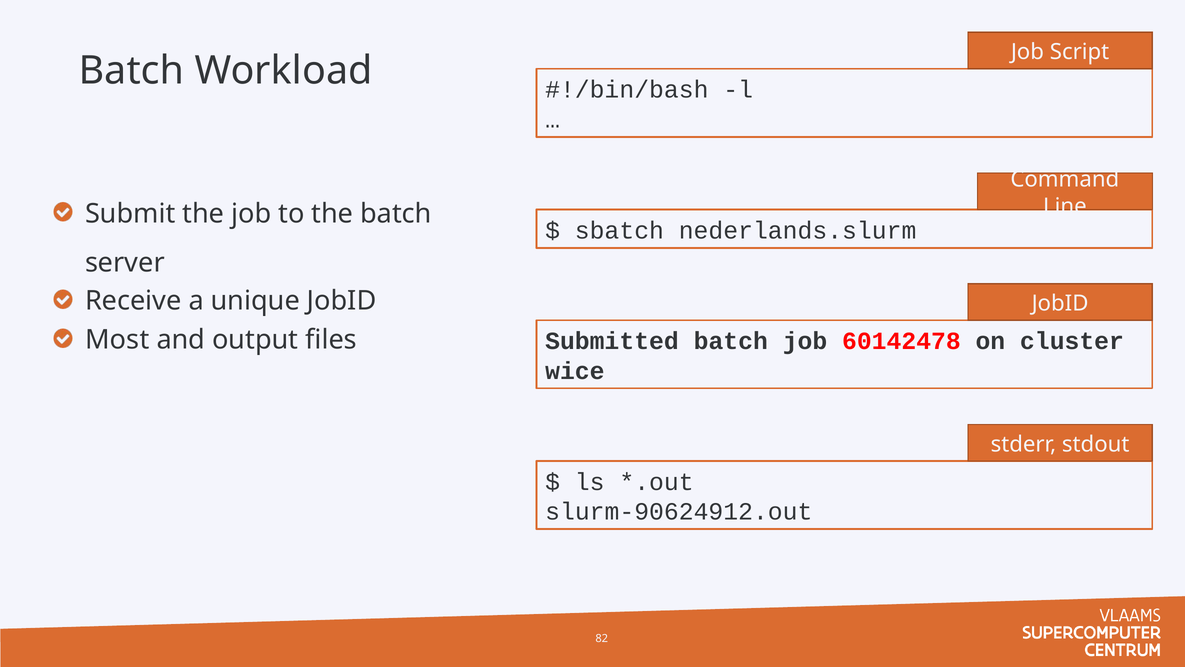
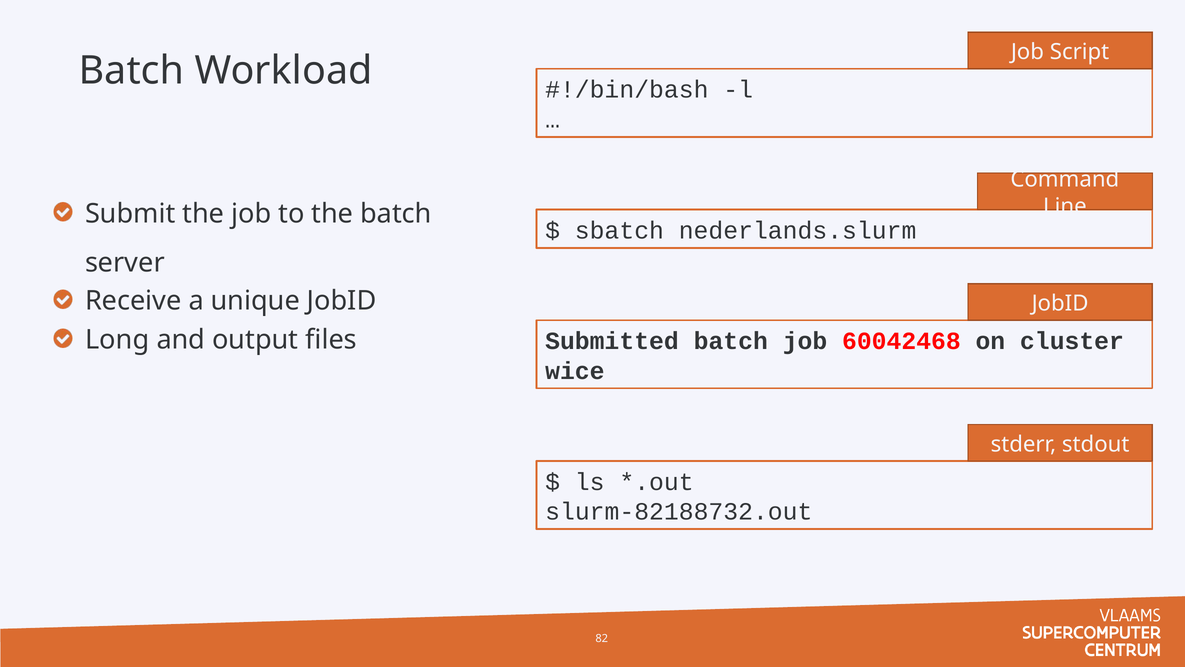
60142478: 60142478 -> 60042468
Most: Most -> Long
slurm-90624912.out: slurm-90624912.out -> slurm-82188732.out
